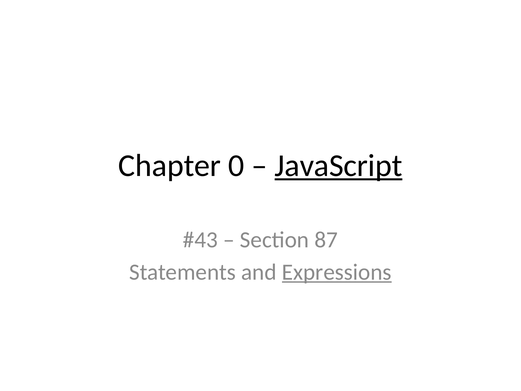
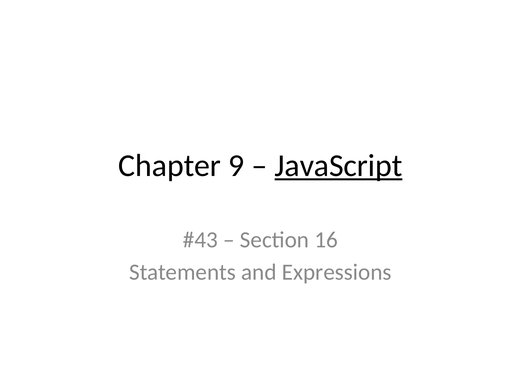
0: 0 -> 9
87: 87 -> 16
Expressions underline: present -> none
